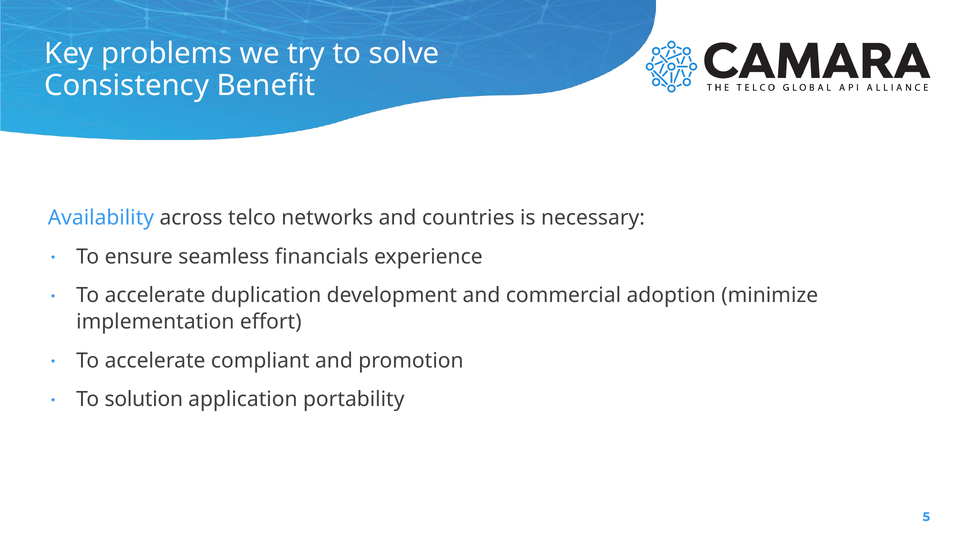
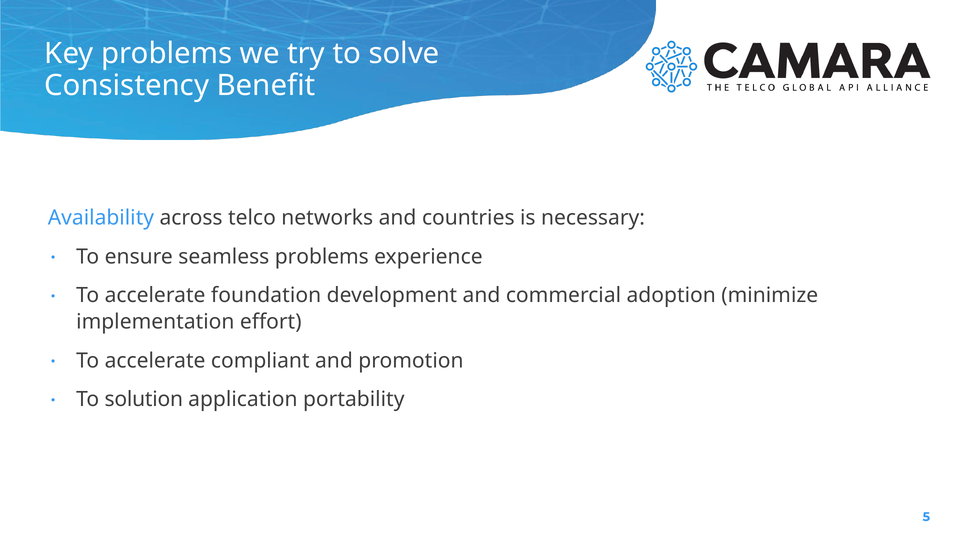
seamless financials: financials -> problems
duplication: duplication -> foundation
